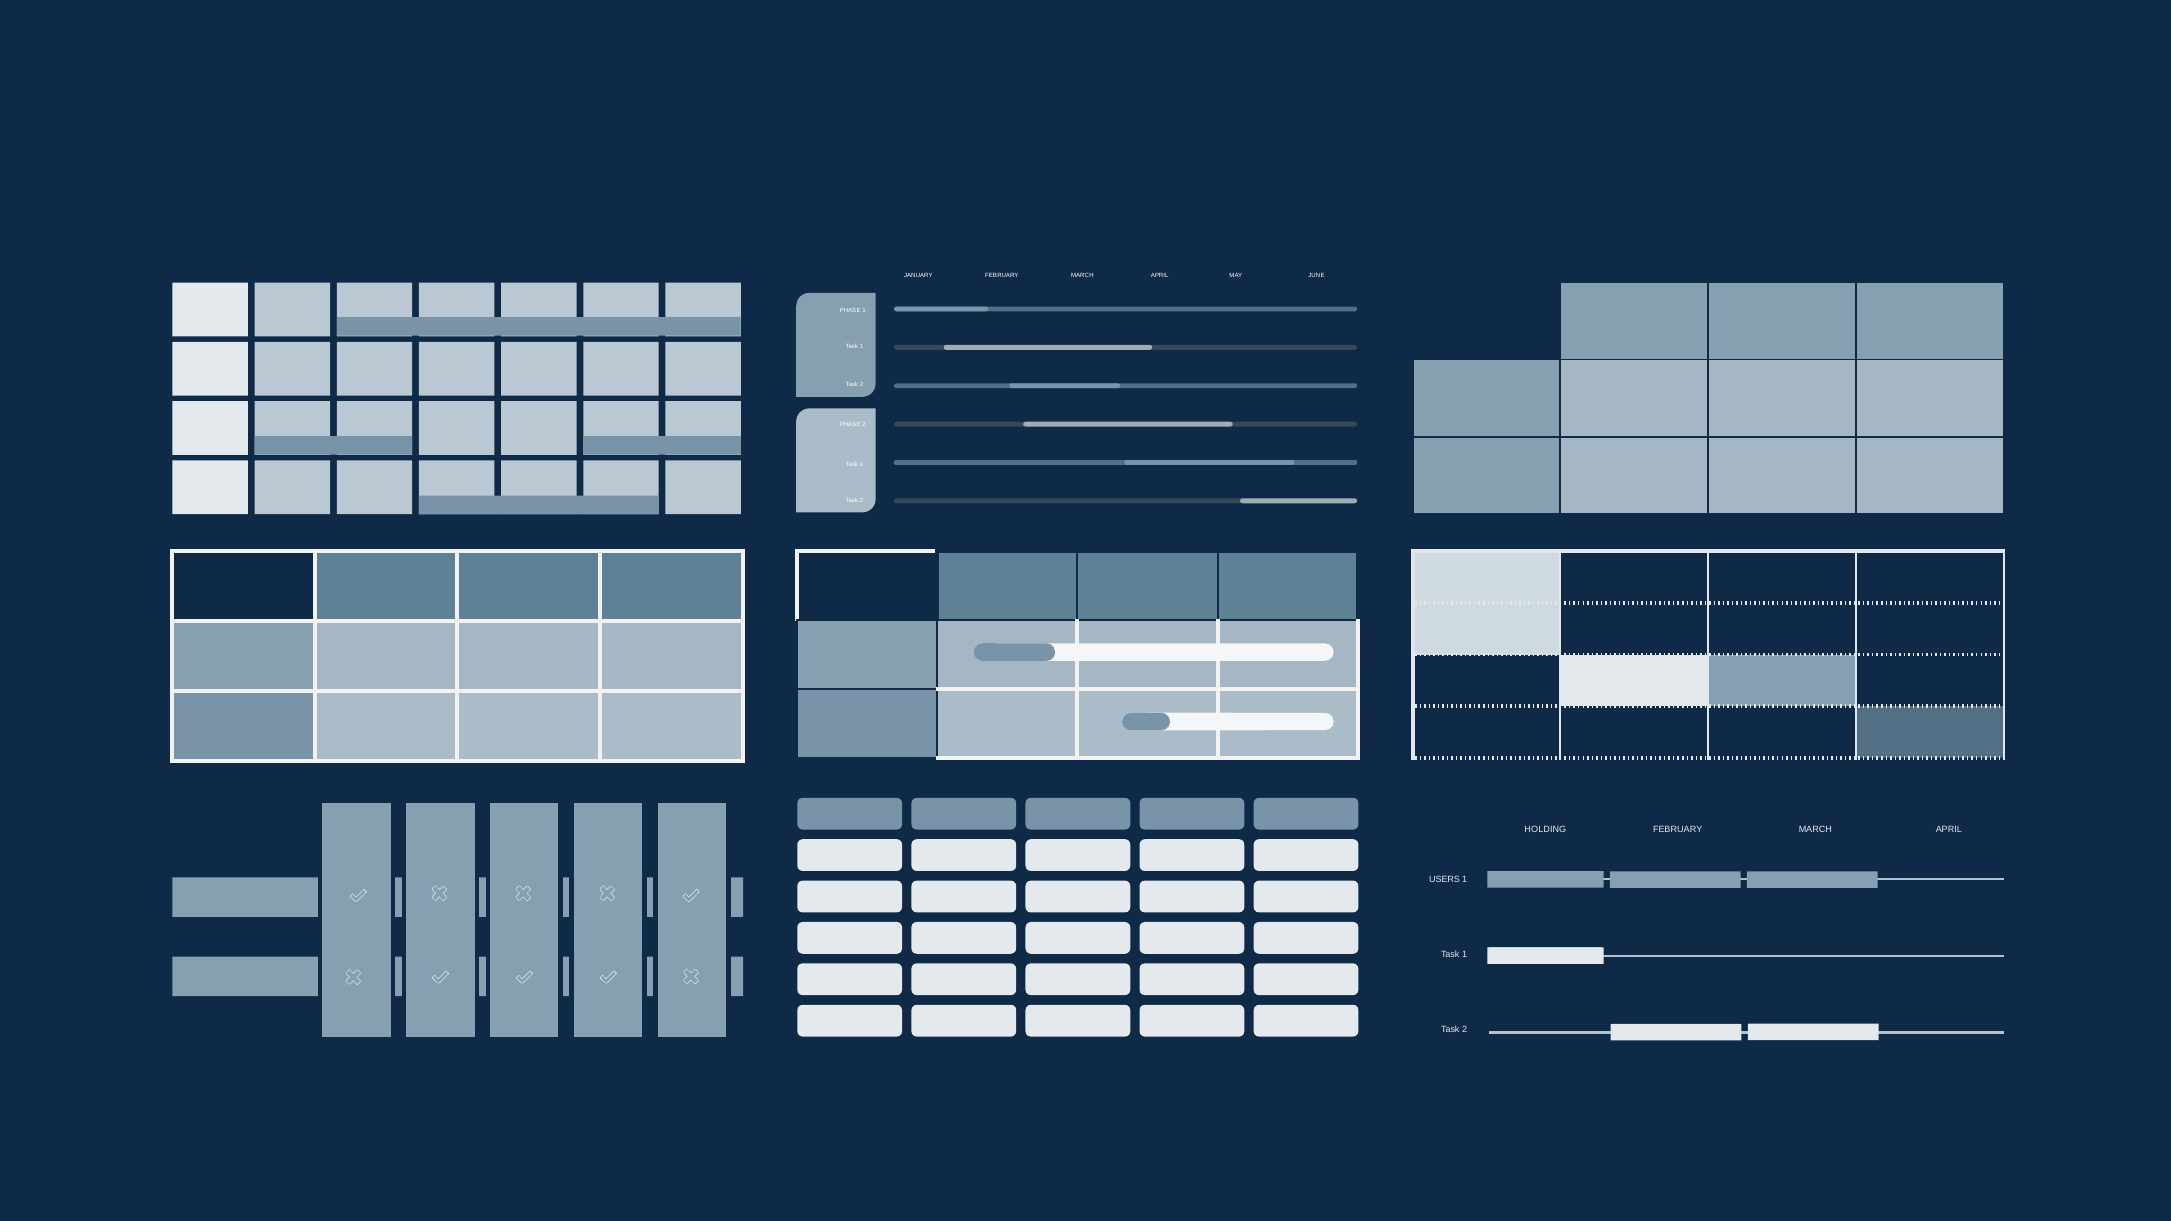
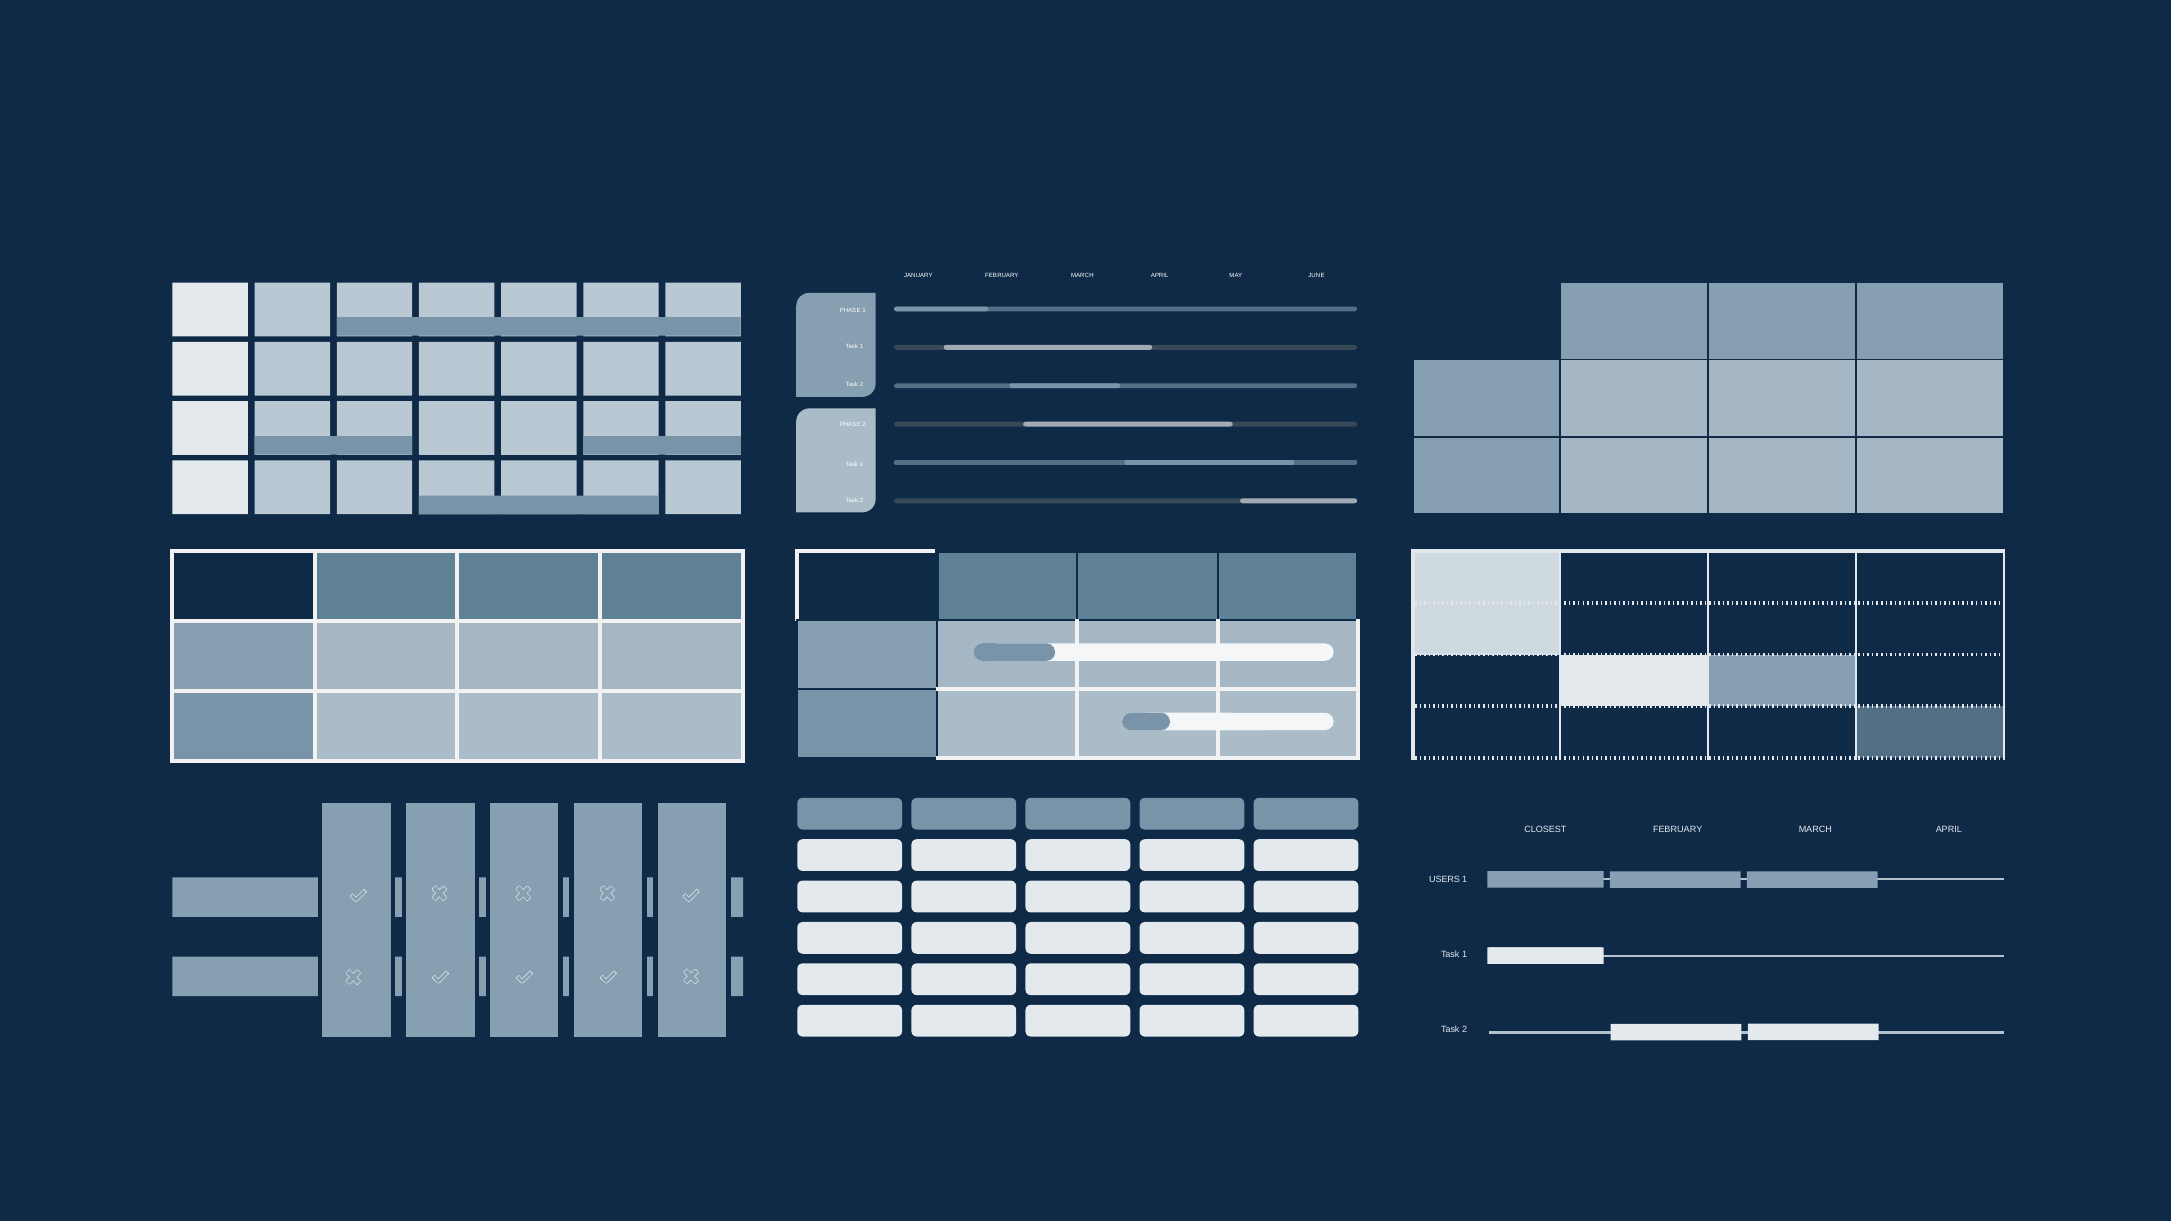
HOLDING: HOLDING -> CLOSEST
